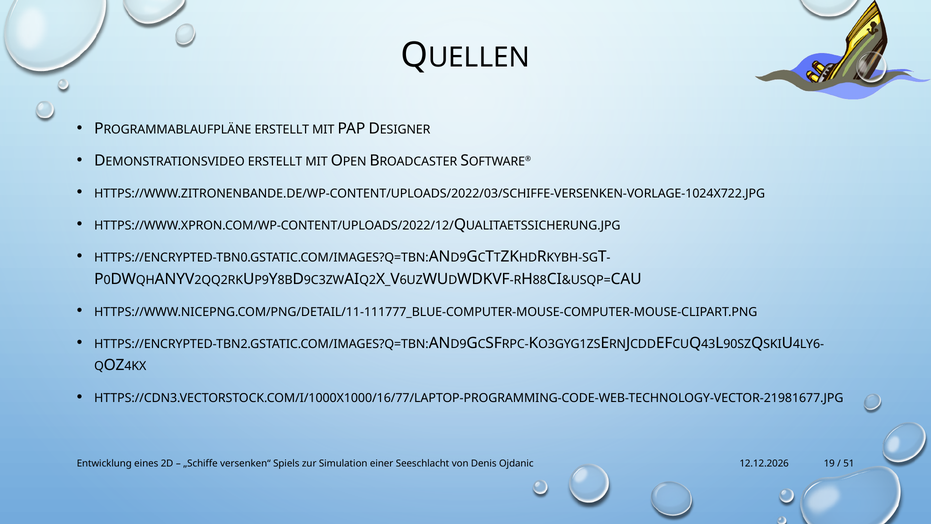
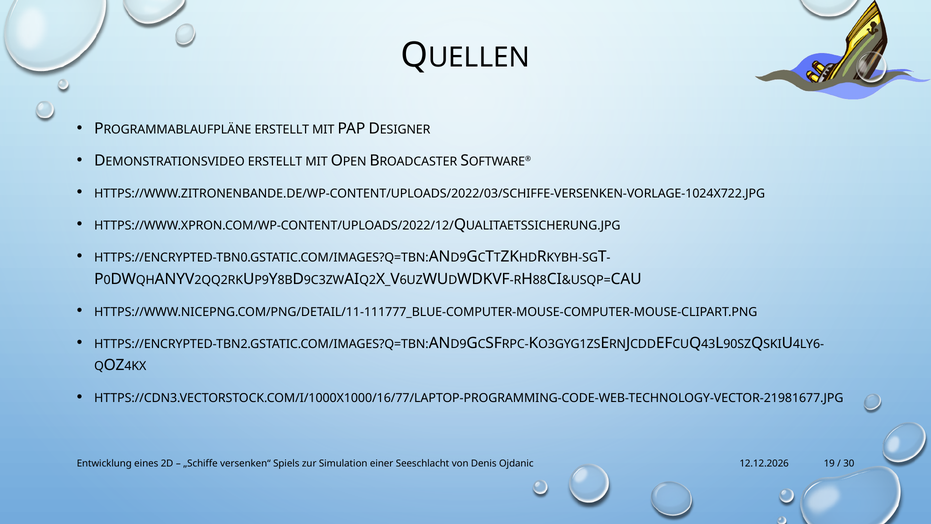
51: 51 -> 30
